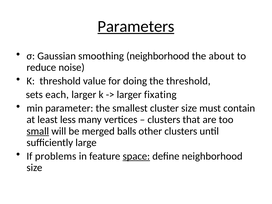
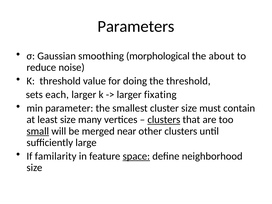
Parameters underline: present -> none
smoothing neighborhood: neighborhood -> morphological
least less: less -> size
clusters at (164, 120) underline: none -> present
balls: balls -> near
problems: problems -> familarity
